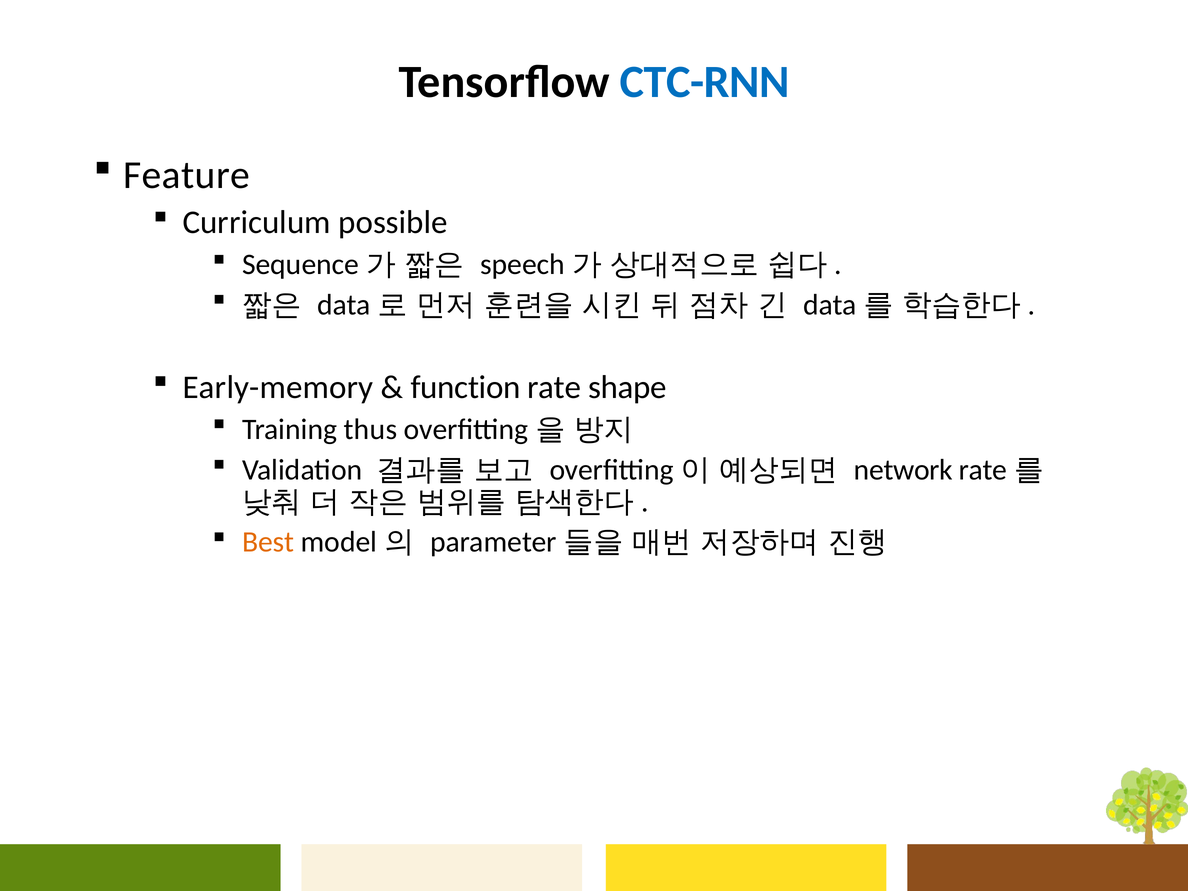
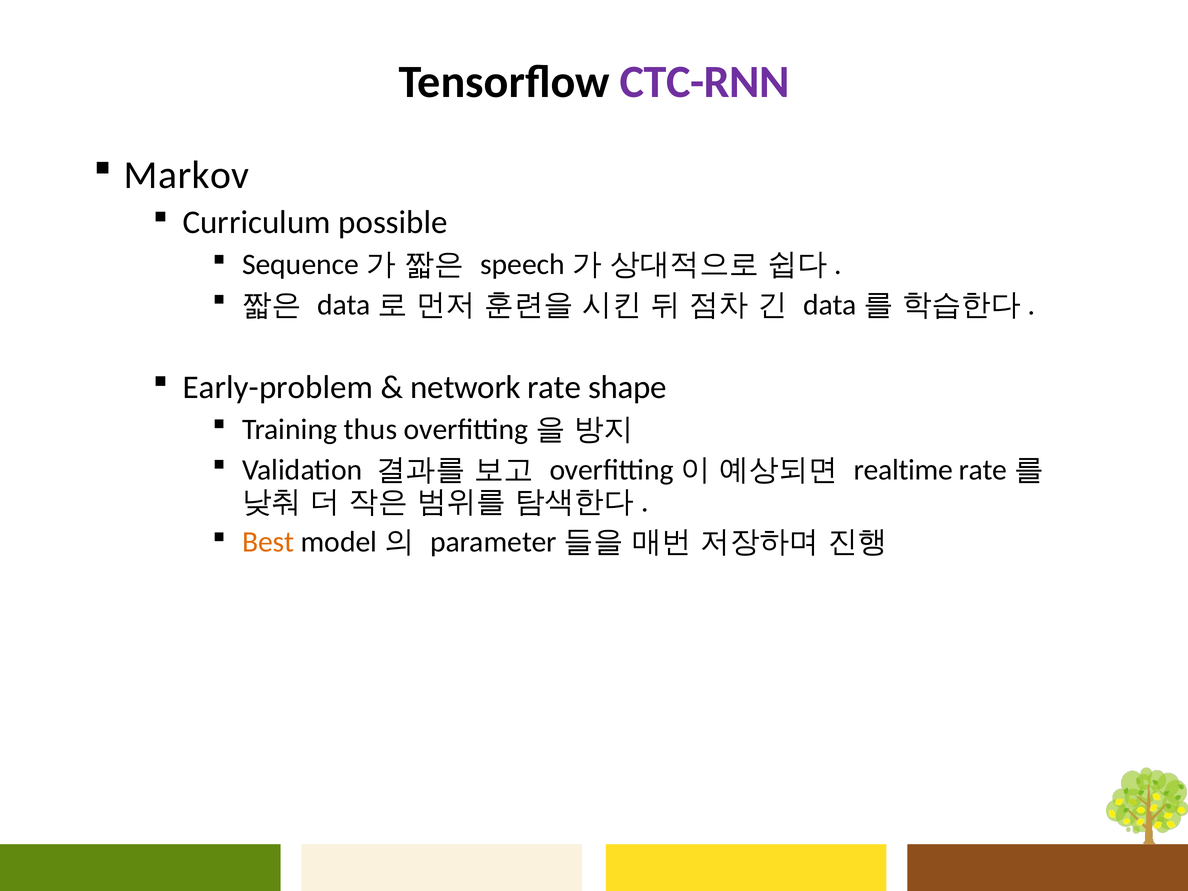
CTC-RNN colour: blue -> purple
Feature: Feature -> Markov
Early-memory: Early-memory -> Early-problem
function: function -> network
network: network -> realtime
